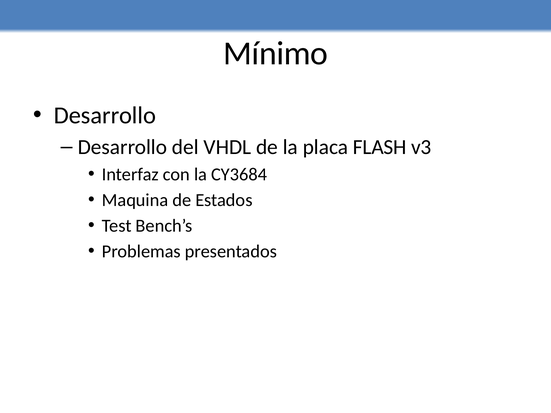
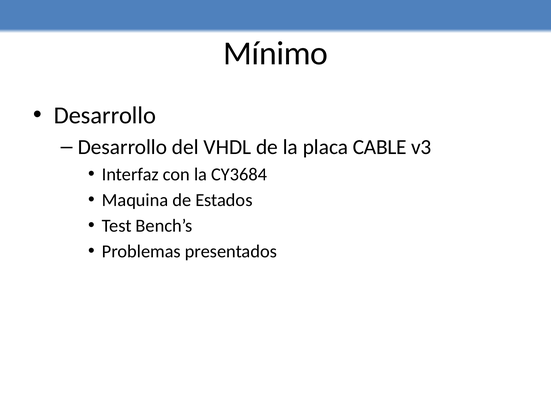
FLASH: FLASH -> CABLE
